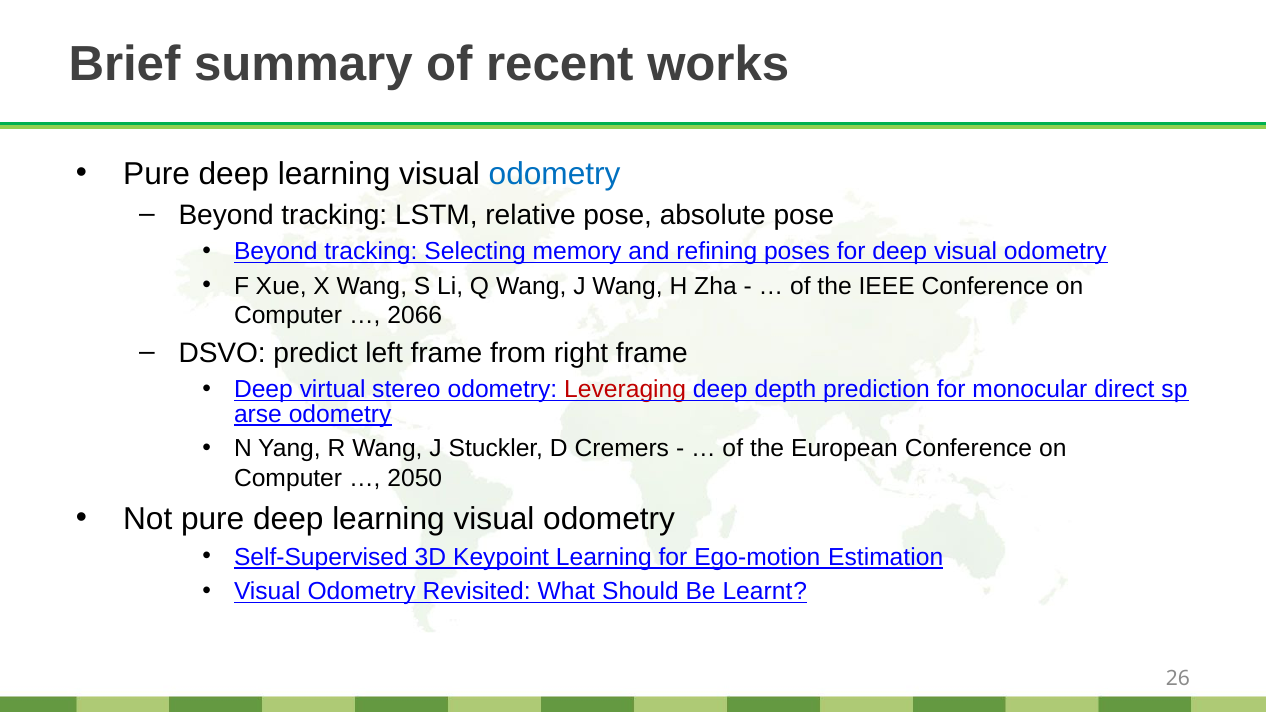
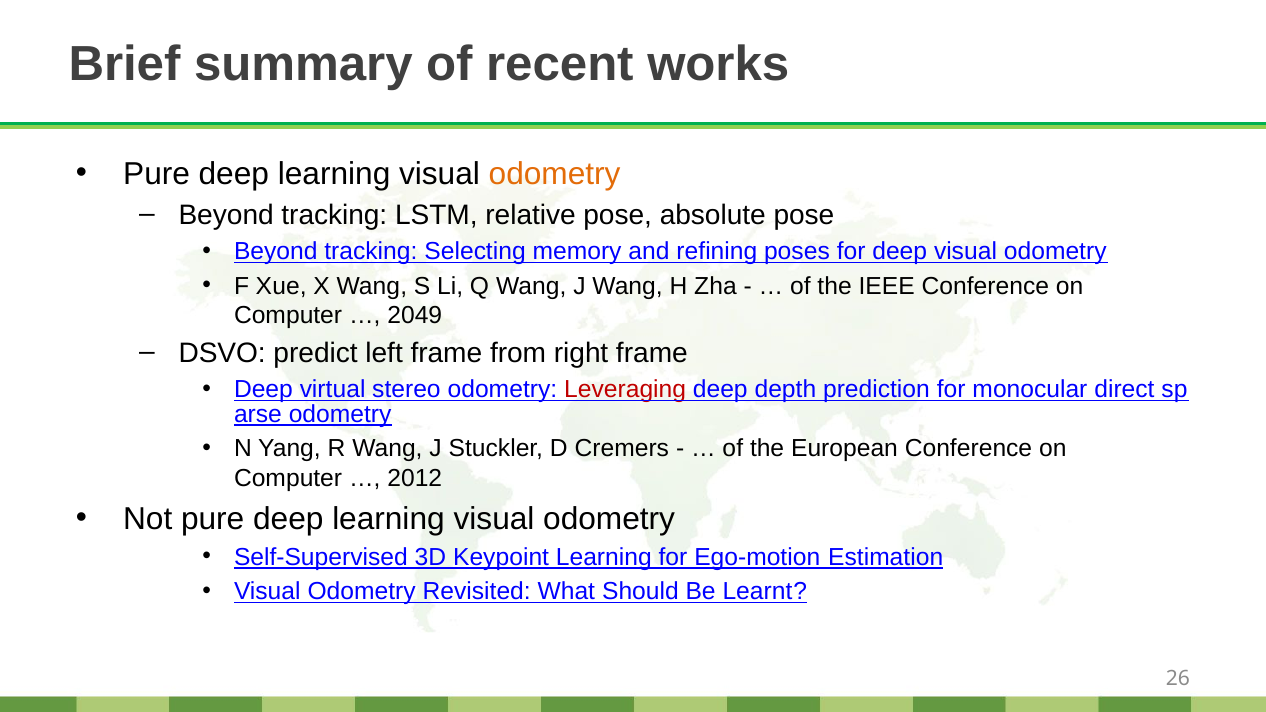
odometry at (555, 174) colour: blue -> orange
2066: 2066 -> 2049
2050: 2050 -> 2012
